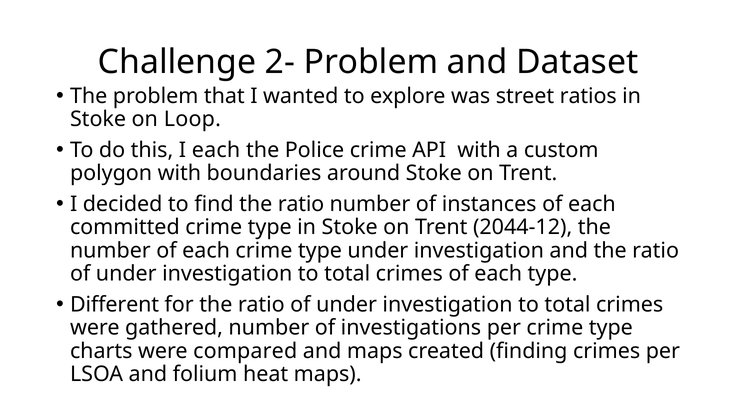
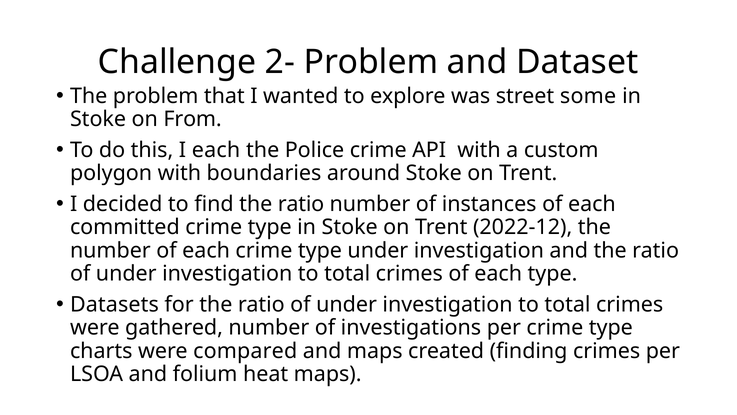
ratios: ratios -> some
Loop: Loop -> From
2044-12: 2044-12 -> 2022-12
Different: Different -> Datasets
